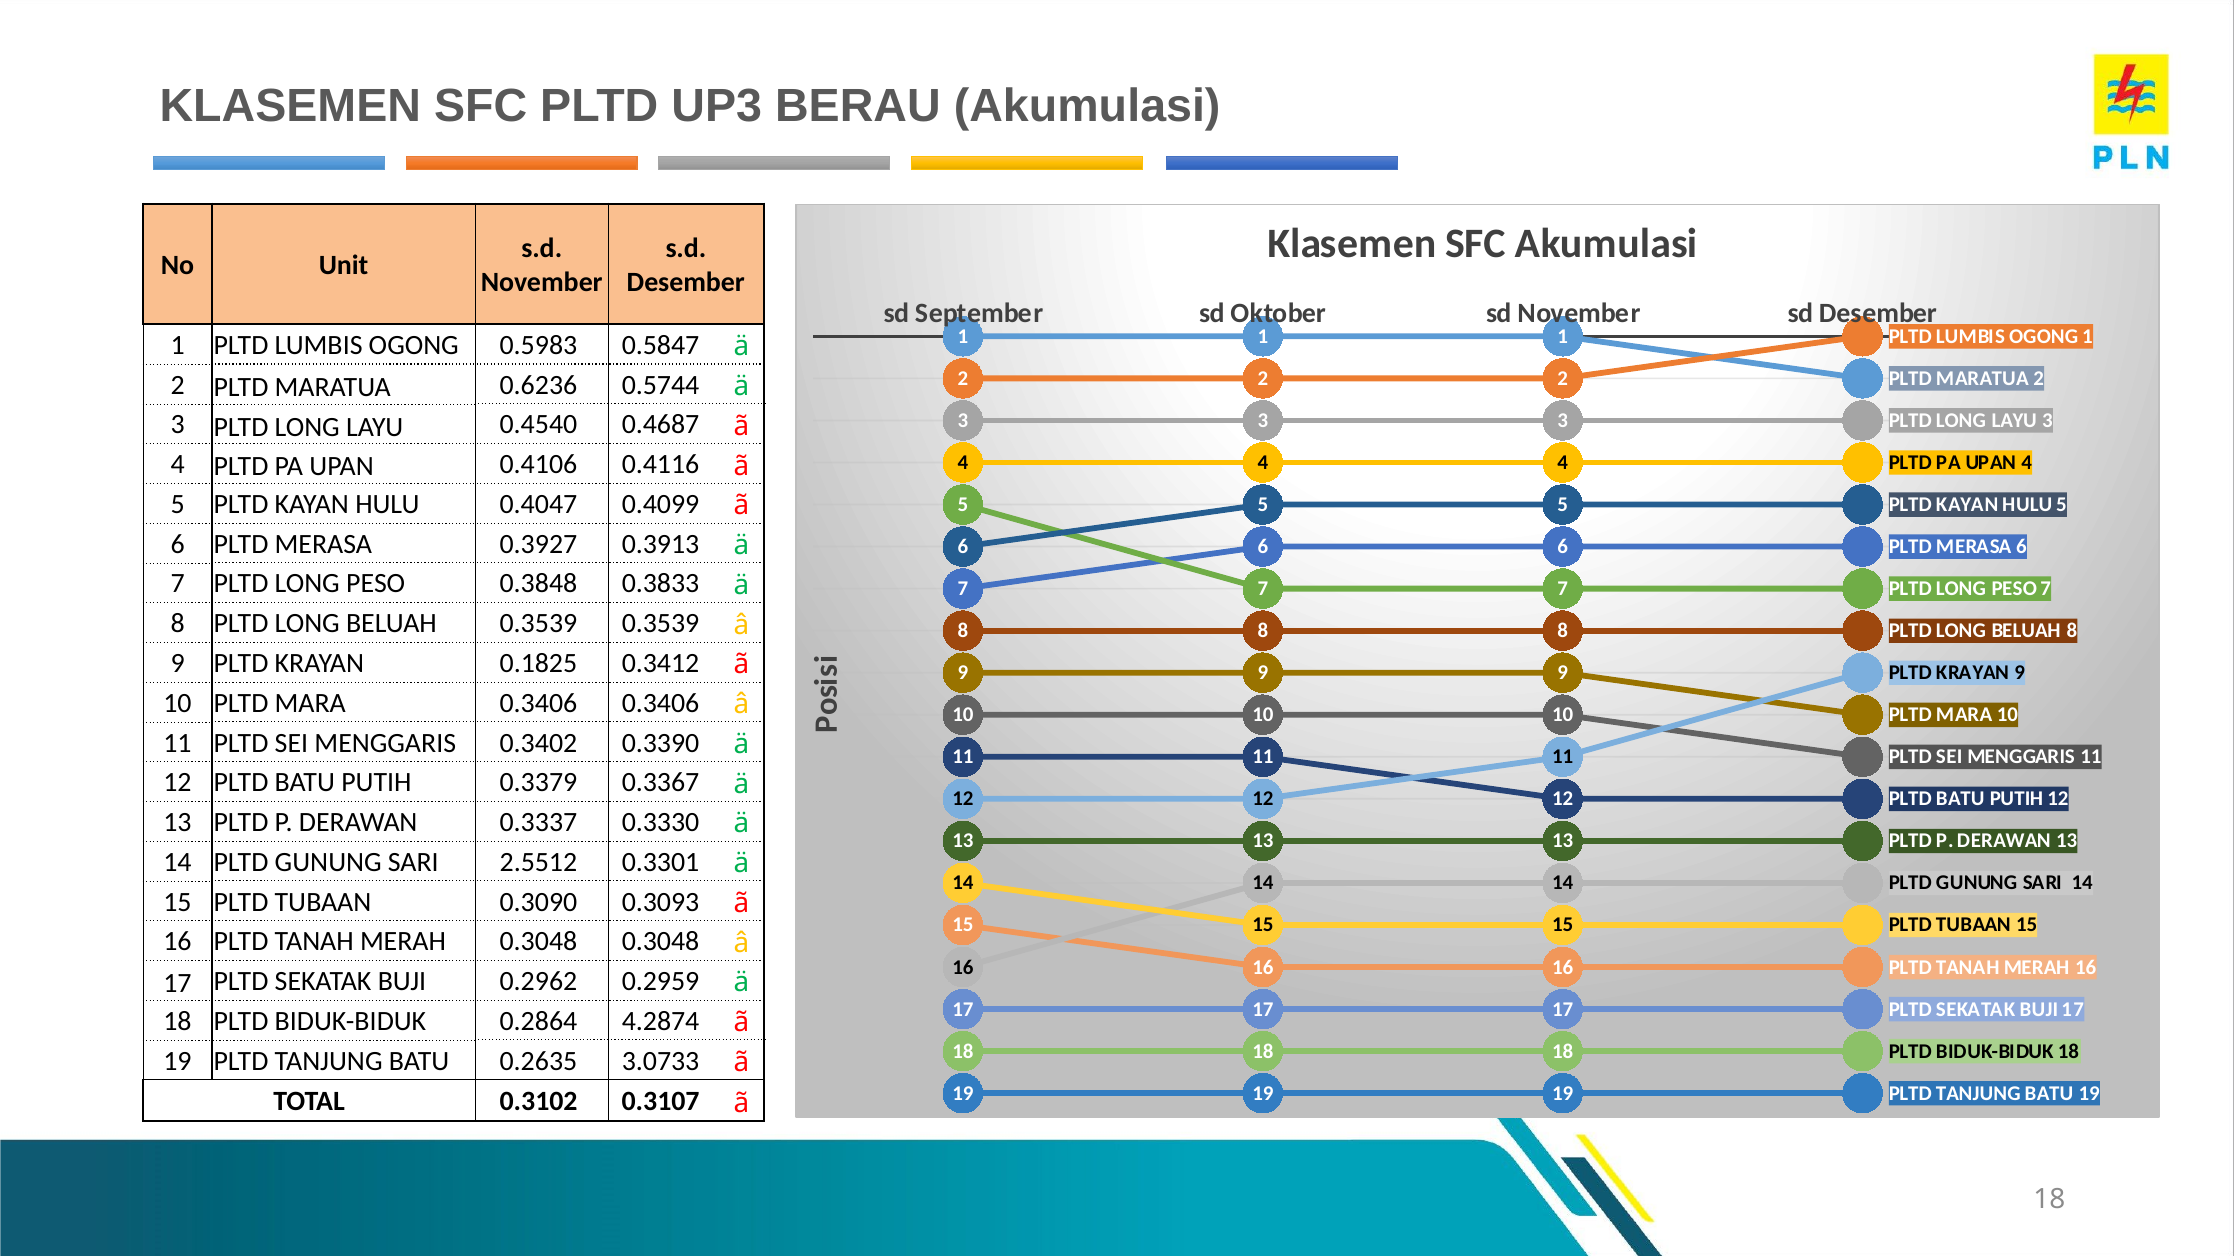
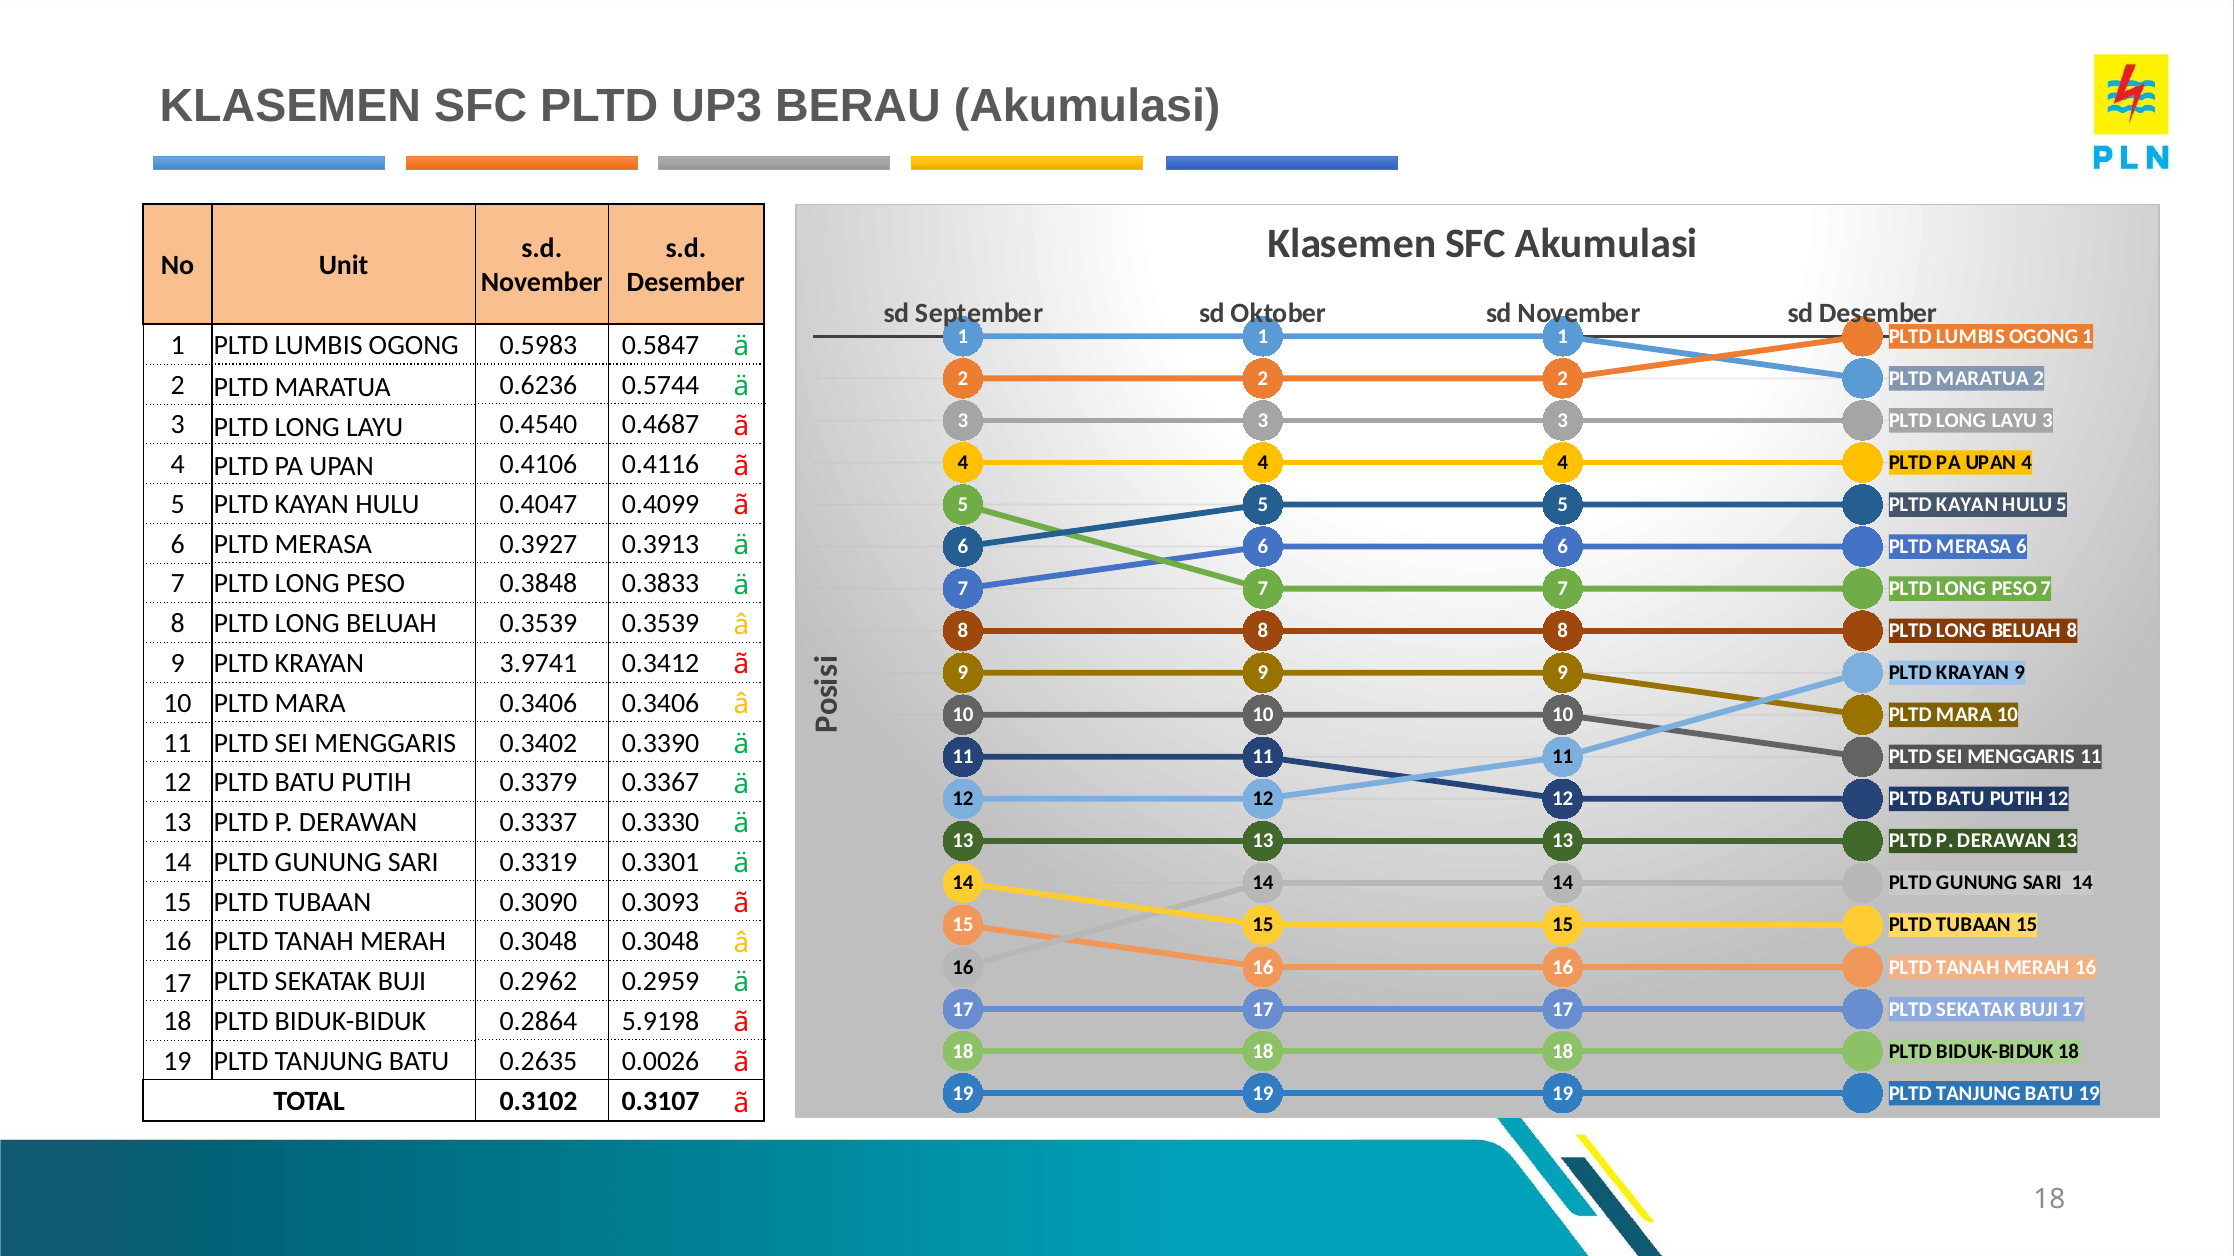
0.1825: 0.1825 -> 3.9741
2.5512: 2.5512 -> 0.3319
4.2874: 4.2874 -> 5.9198
3.0733: 3.0733 -> 0.0026
